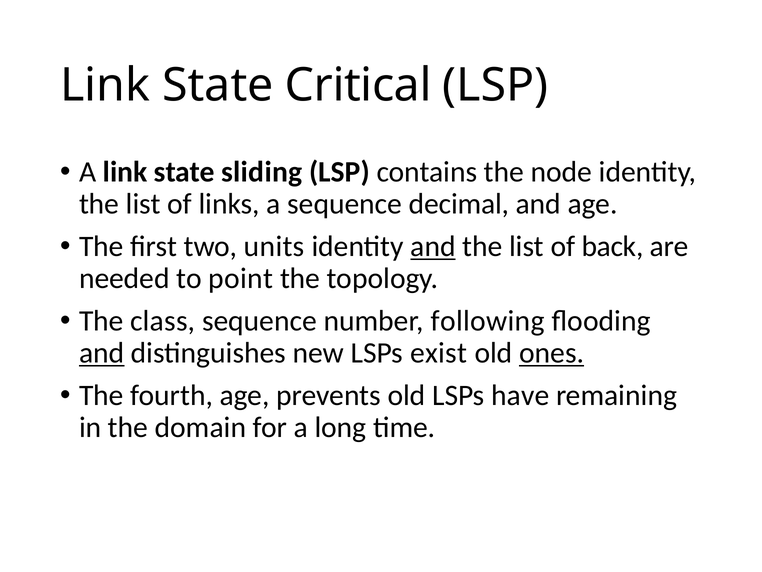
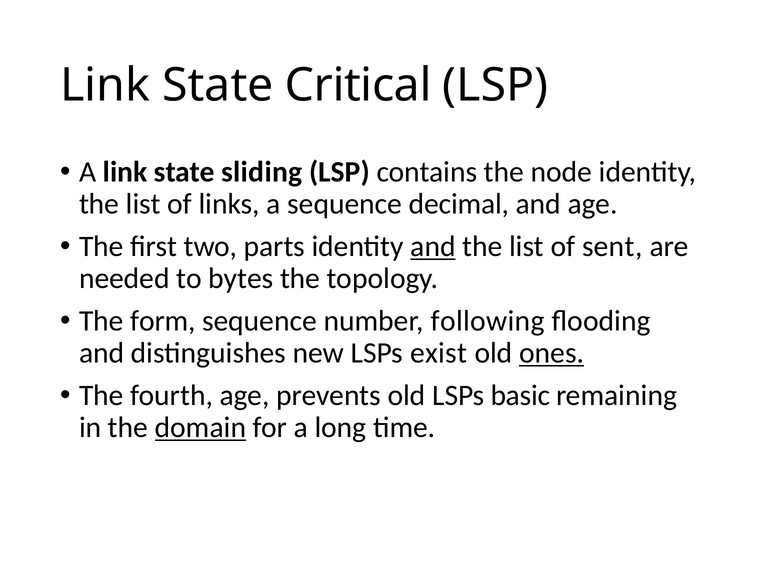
units: units -> parts
back: back -> sent
point: point -> bytes
class: class -> form
and at (102, 353) underline: present -> none
have: have -> basic
domain underline: none -> present
